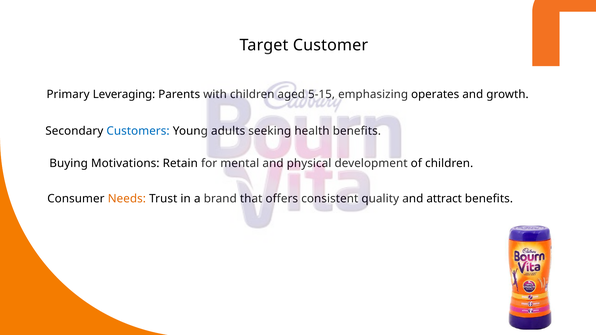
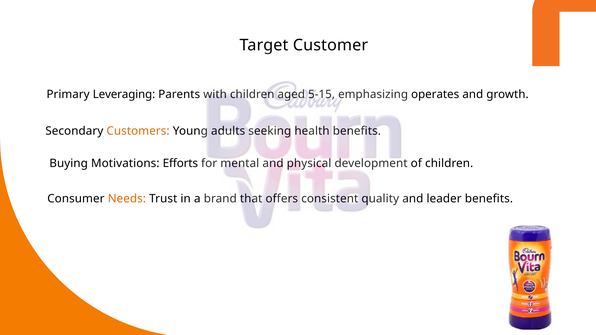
Customers colour: blue -> orange
Retain: Retain -> Efforts
attract: attract -> leader
